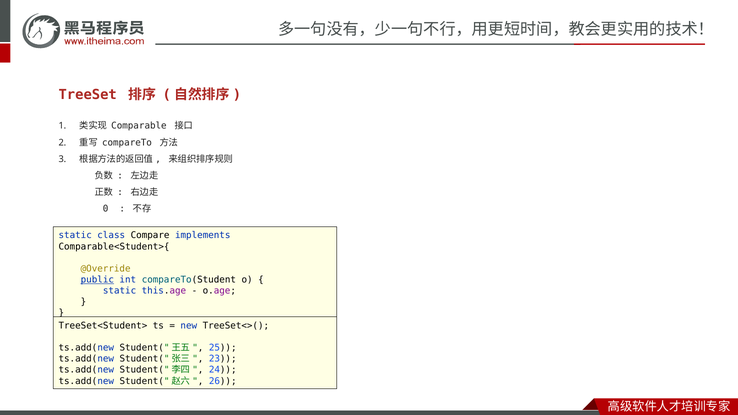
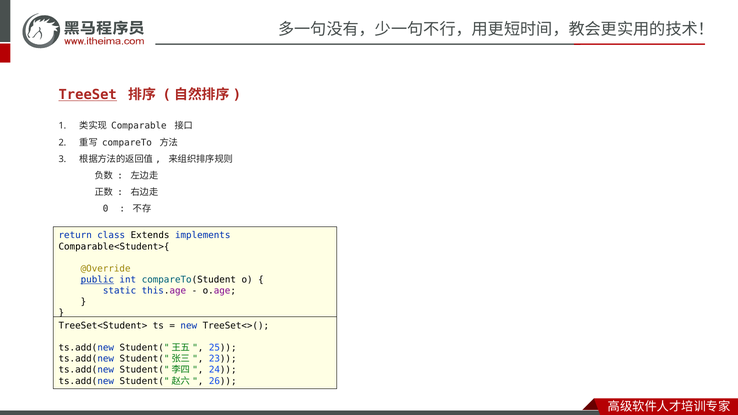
TreeSet underline: none -> present
static at (75, 236): static -> return
Compare: Compare -> Extends
